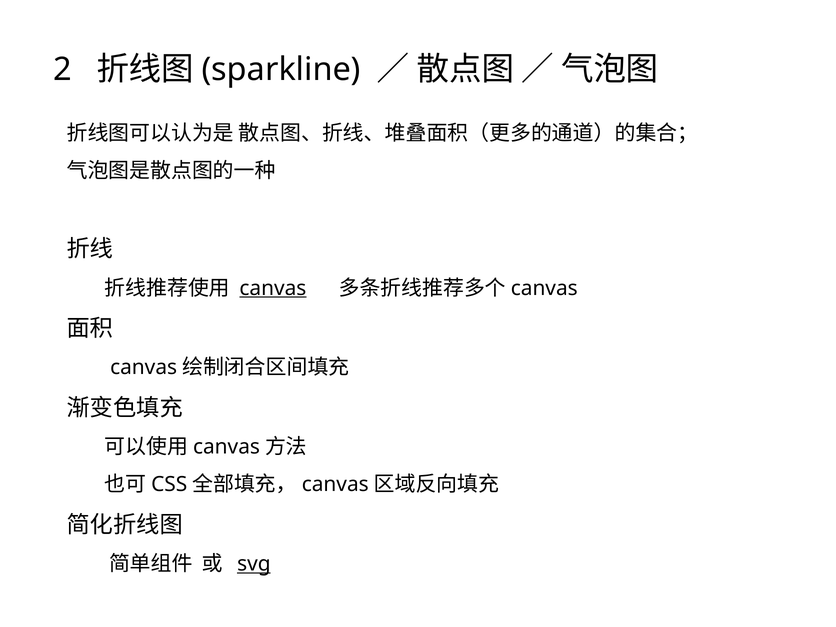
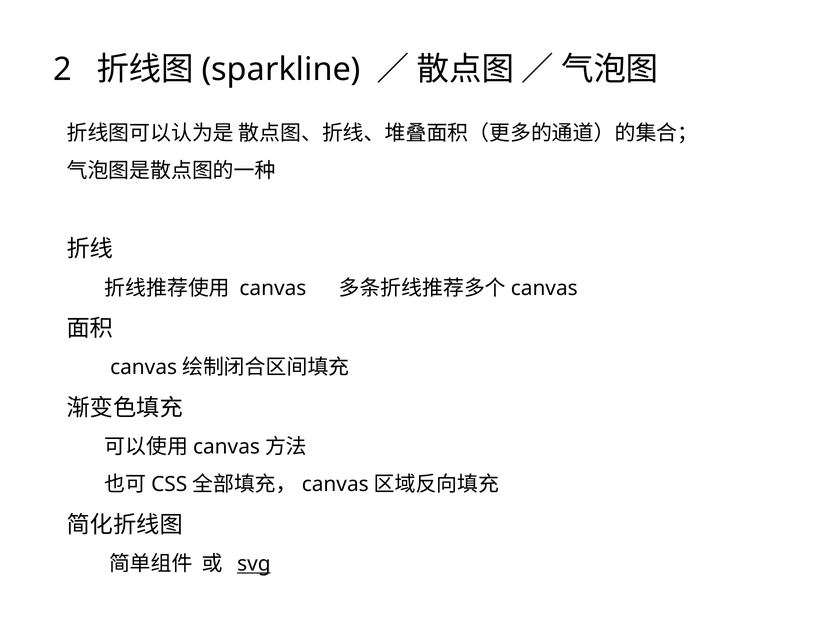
canvas underline: present -> none
